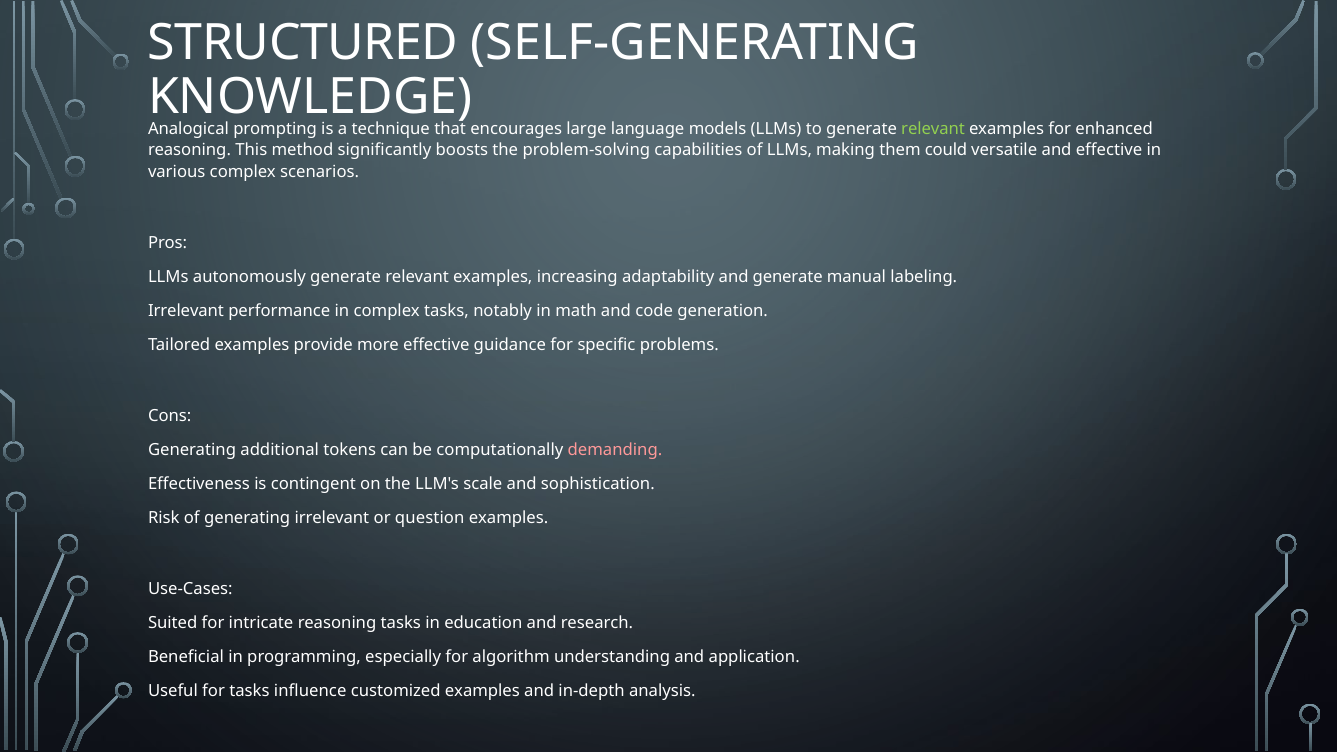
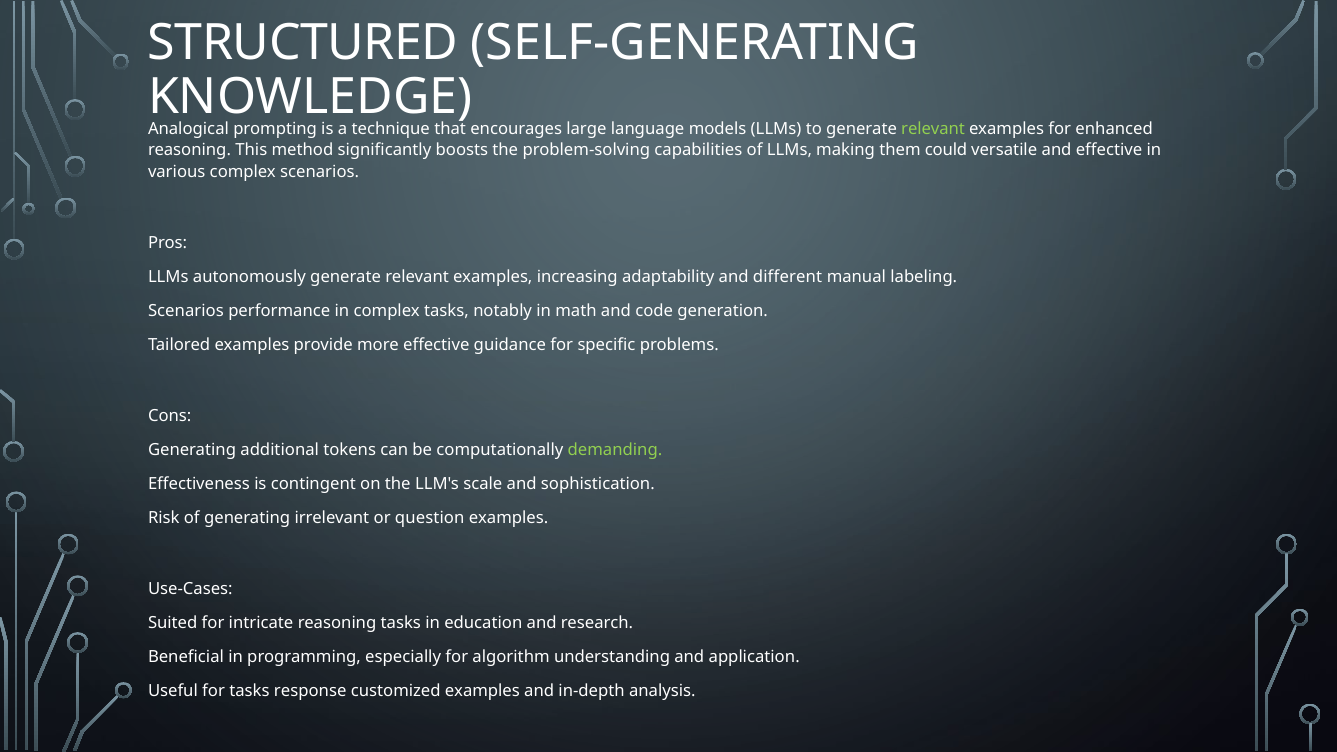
and generate: generate -> different
Irrelevant at (186, 311): Irrelevant -> Scenarios
demanding colour: pink -> light green
influence: influence -> response
